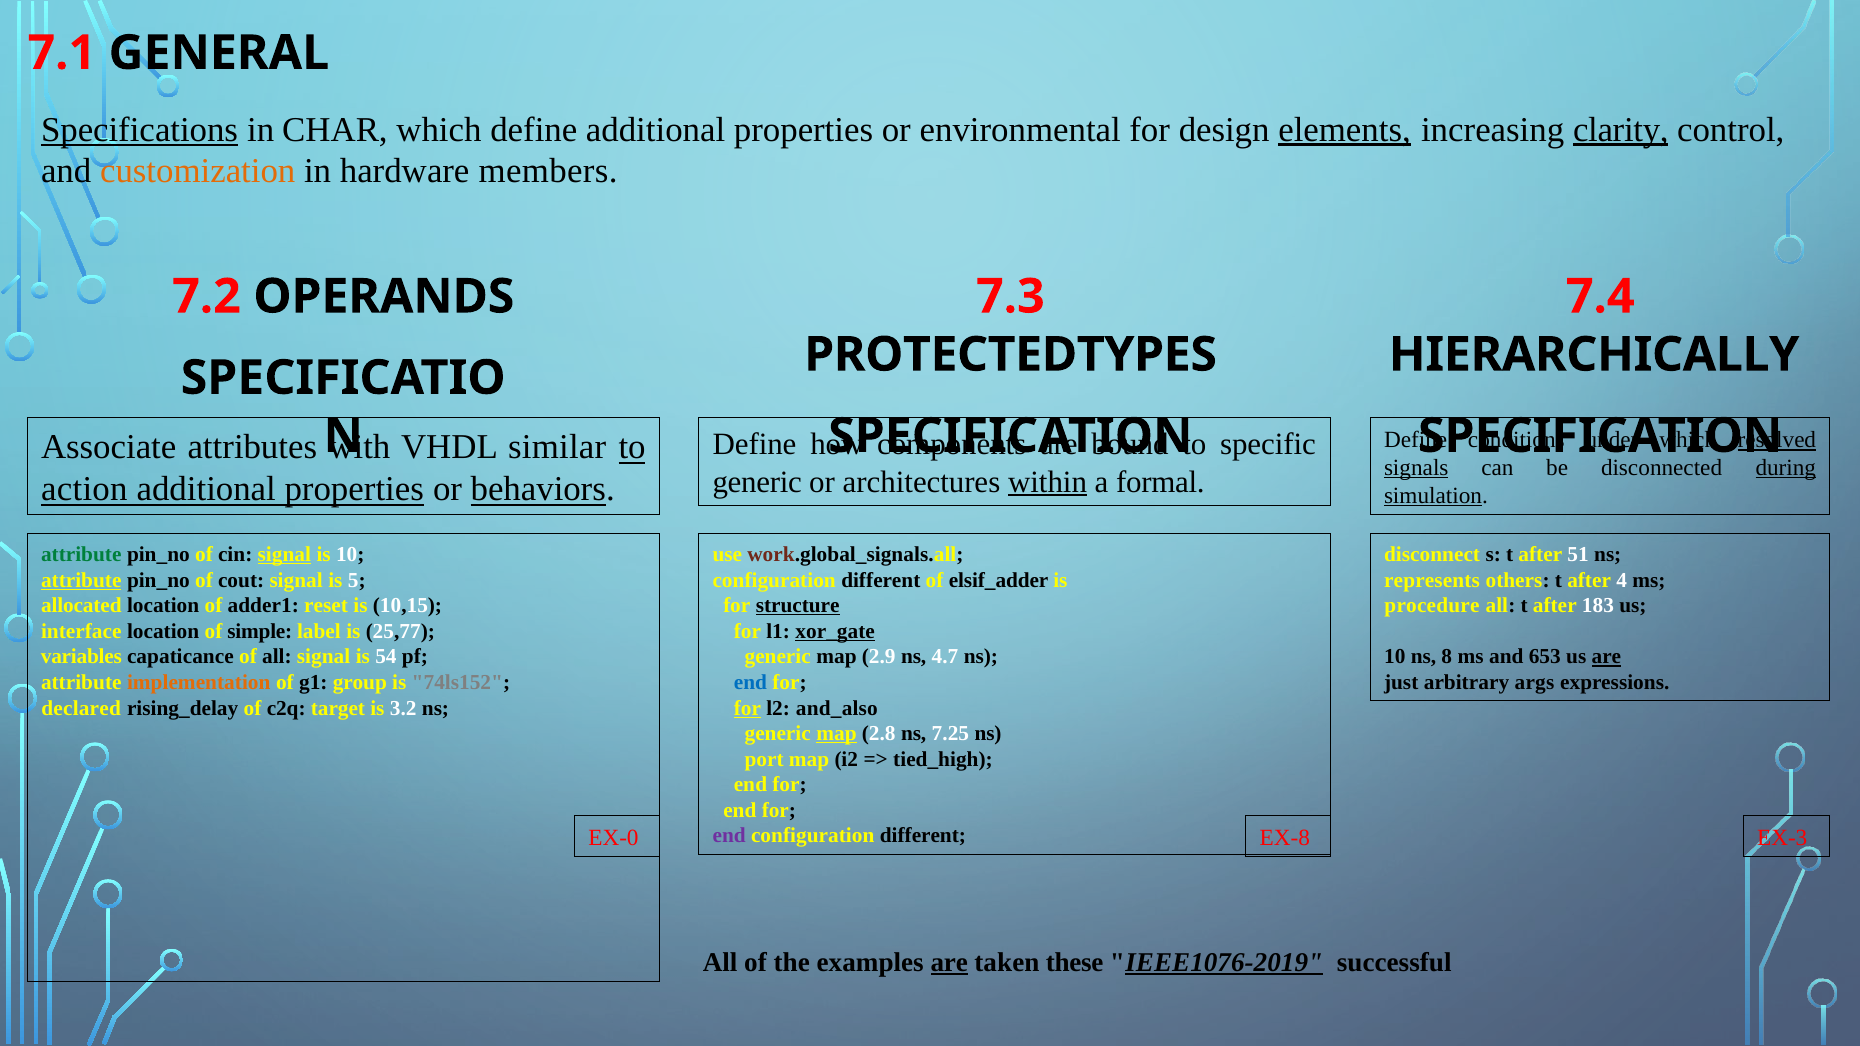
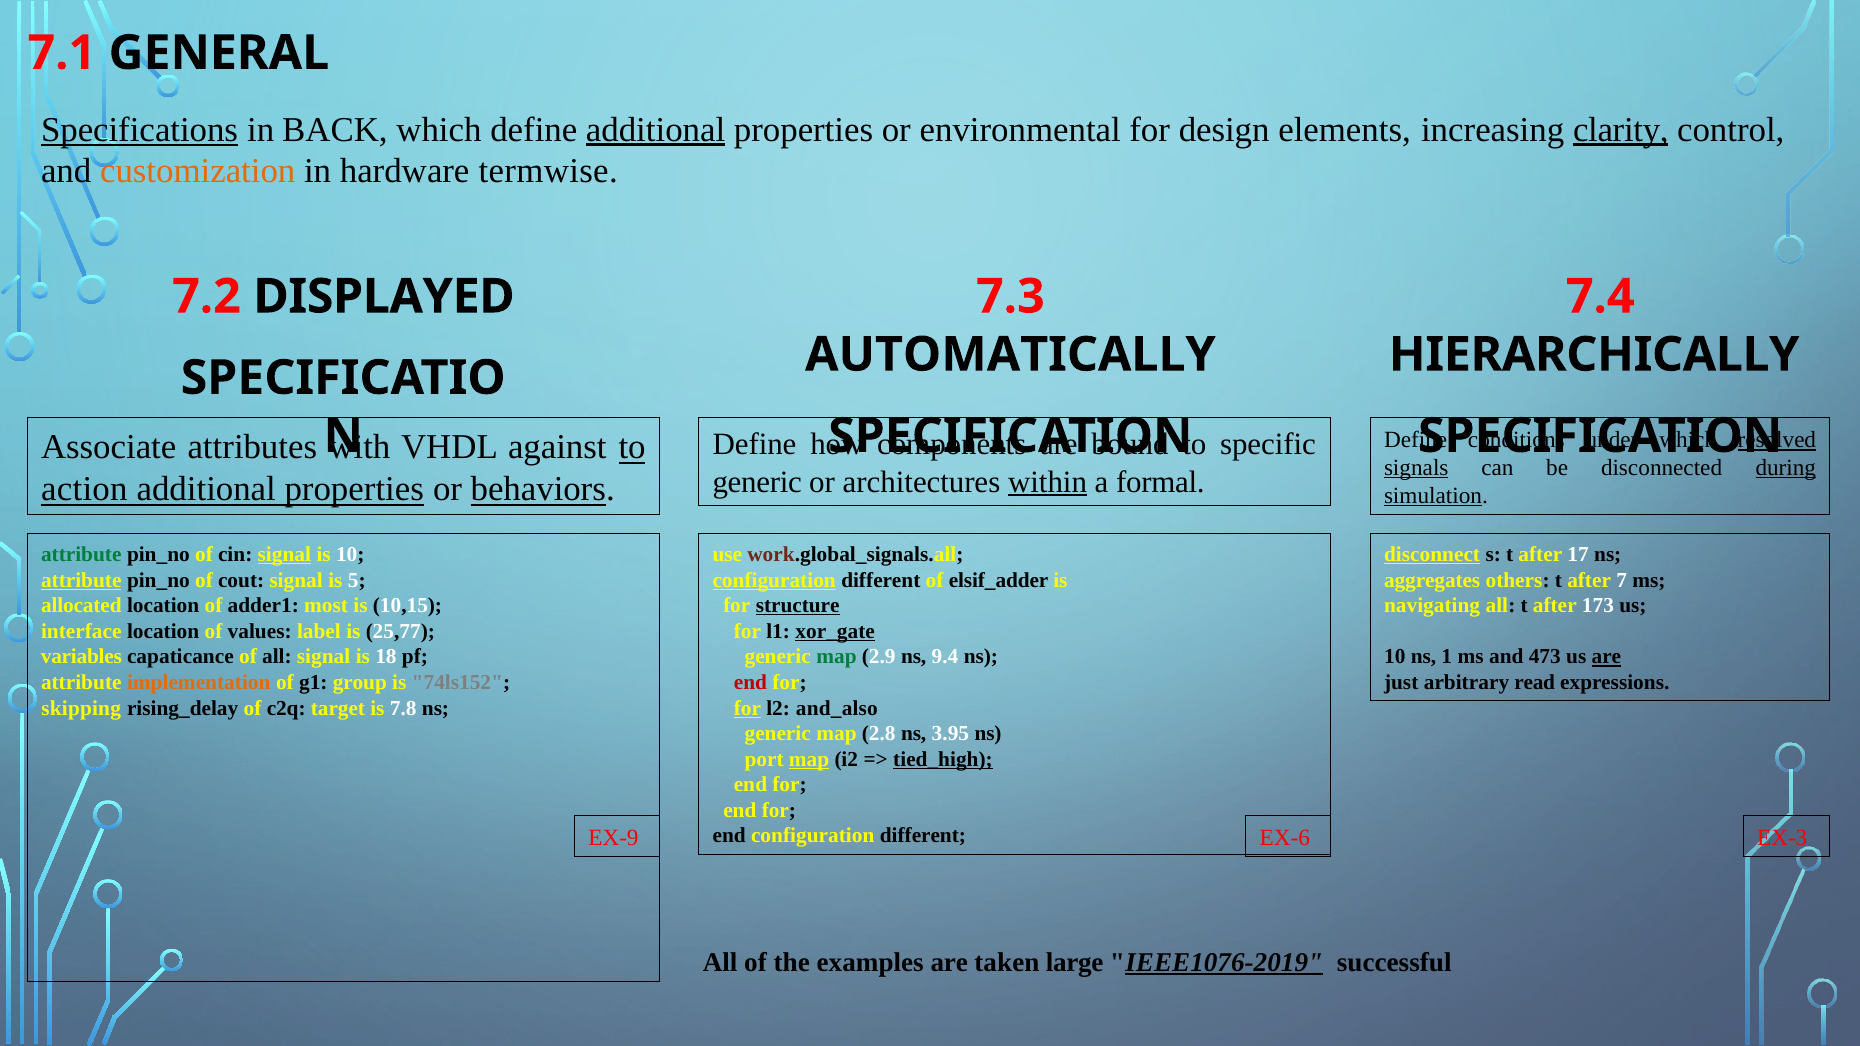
CHAR: CHAR -> BACK
additional at (656, 130) underline: none -> present
elements underline: present -> none
members: members -> termwise
OPERANDS: OPERANDS -> DISPLAYED
PROTECTEDTYPES: PROTECTEDTYPES -> AUTOMATICALLY
similar: similar -> against
disconnect underline: none -> present
51: 51 -> 17
configuration at (774, 580) underline: none -> present
represents: represents -> aggregates
4: 4 -> 7
reset: reset -> most
procedure: procedure -> navigating
183: 183 -> 173
simple: simple -> values
54: 54 -> 18
map at (837, 657) colour: black -> green
4.7: 4.7 -> 9.4
8: 8 -> 1
653: 653 -> 473
end at (750, 683) colour: blue -> red
args: args -> read
declared: declared -> skipping
3.2: 3.2 -> 7.8
map at (837, 734) underline: present -> none
7.25: 7.25 -> 3.95
map at (809, 759) underline: none -> present
tied_high underline: none -> present
end at (729, 836) colour: purple -> black
EX-0: EX-0 -> EX-9
EX-8: EX-8 -> EX-6
are at (949, 962) underline: present -> none
these: these -> large
